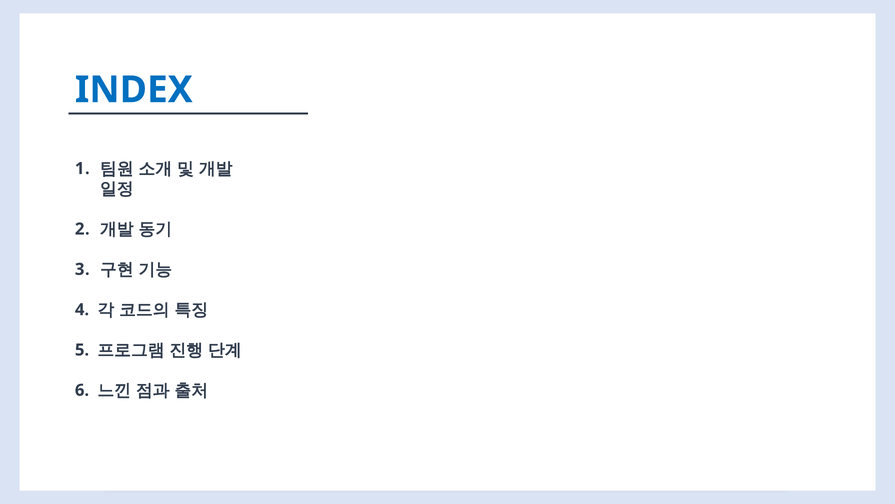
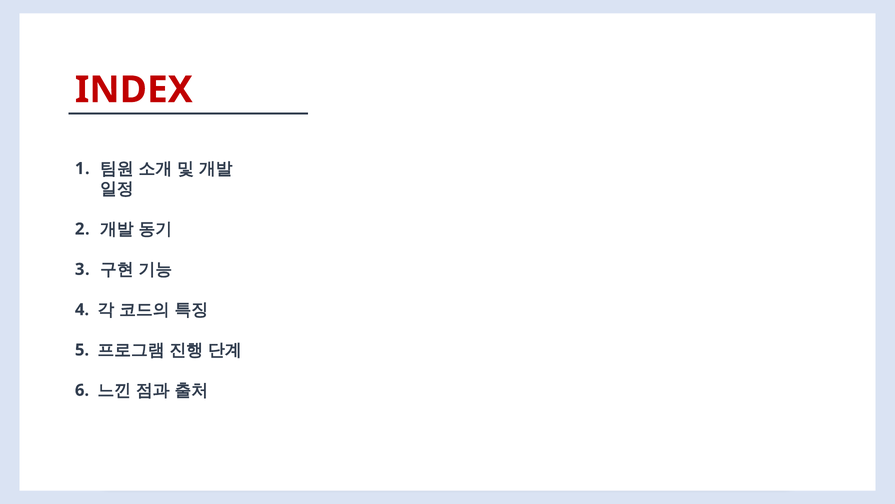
INDEX colour: blue -> red
